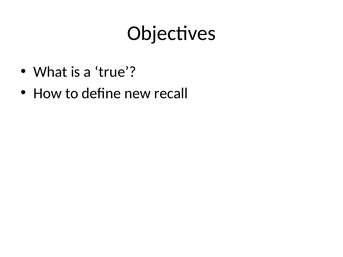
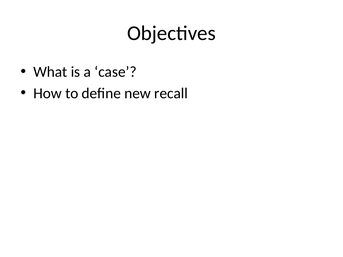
true: true -> case
